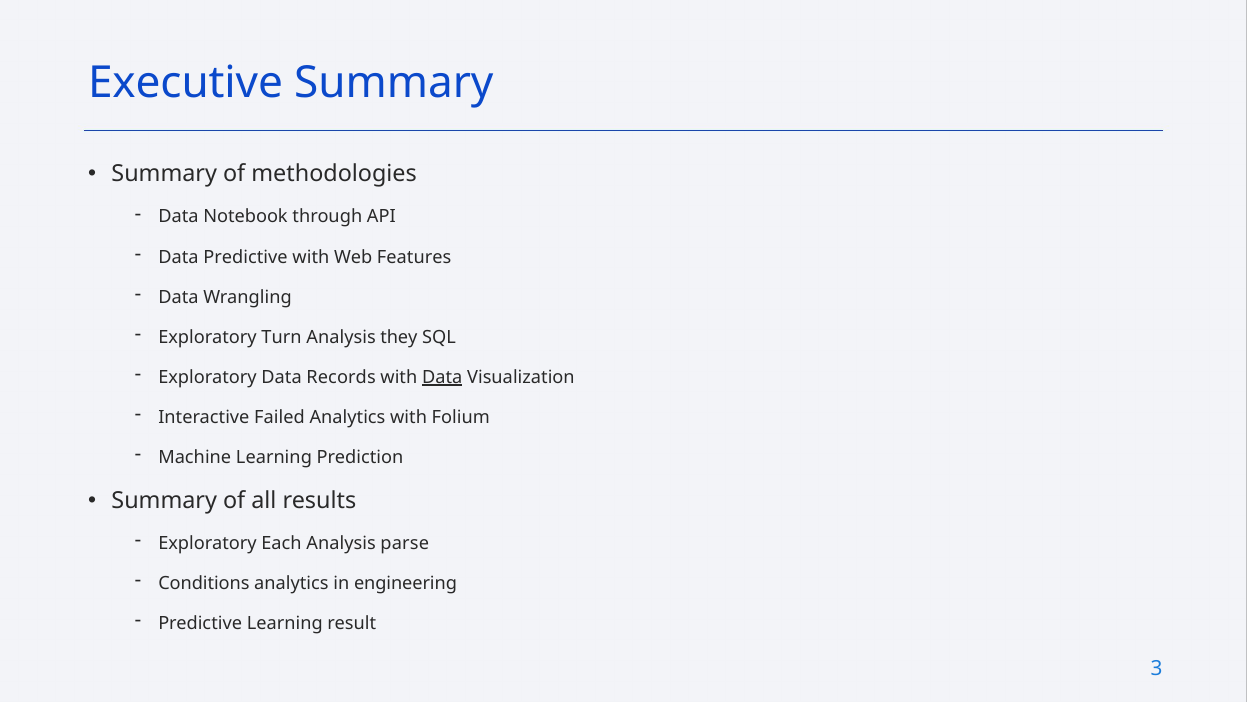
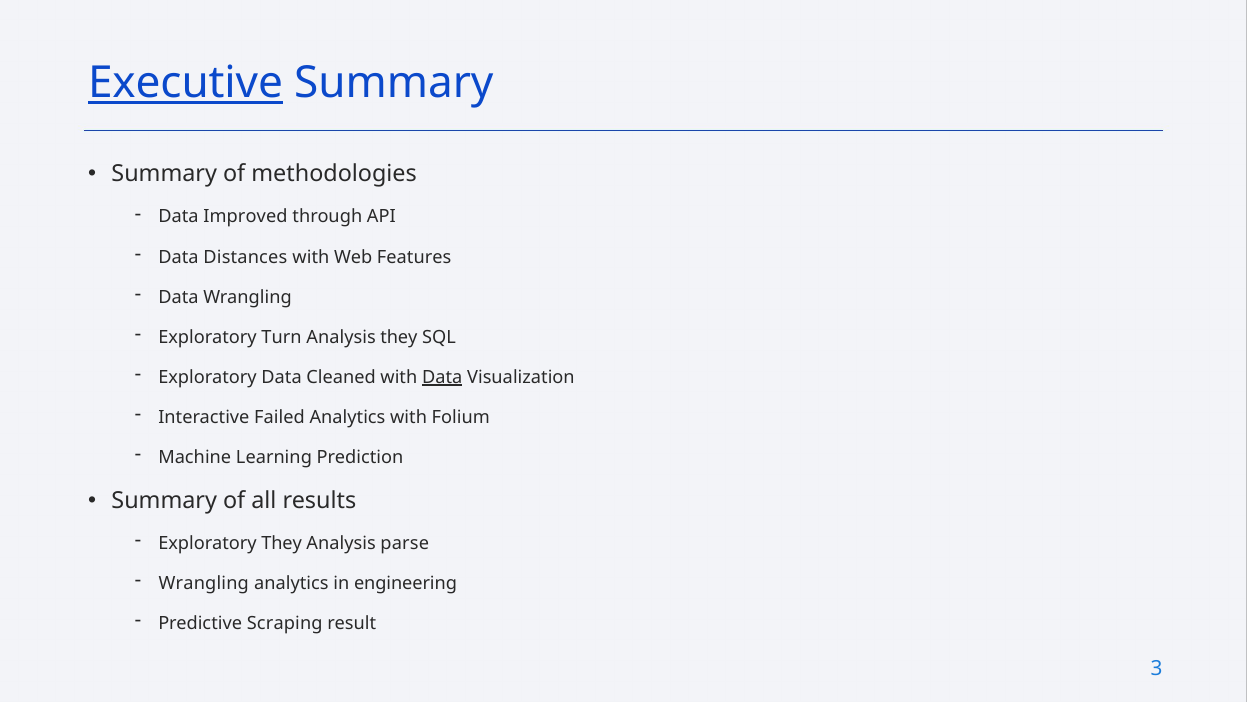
Executive underline: none -> present
Notebook: Notebook -> Improved
Data Predictive: Predictive -> Distances
Records: Records -> Cleaned
Exploratory Each: Each -> They
Conditions at (204, 583): Conditions -> Wrangling
Predictive Learning: Learning -> Scraping
